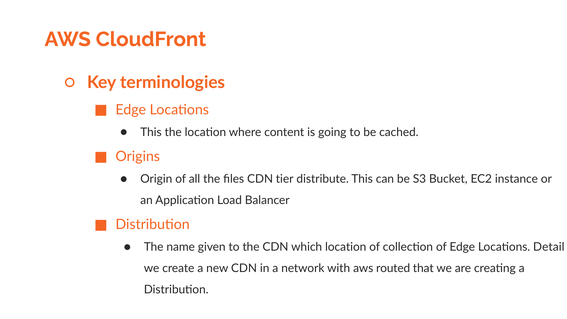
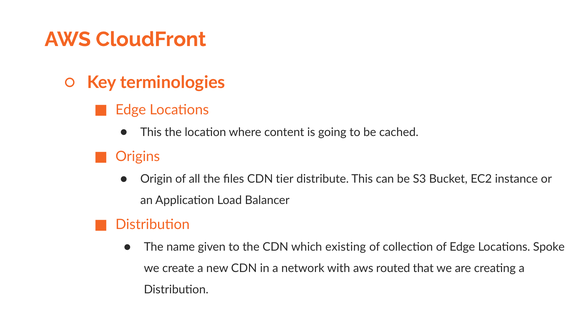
which location: location -> existing
Detail: Detail -> Spoke
